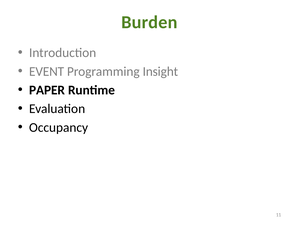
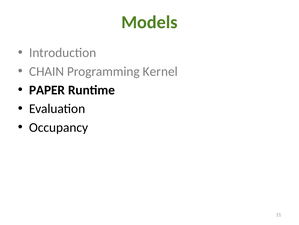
Burden: Burden -> Models
EVENT: EVENT -> CHAIN
Insight: Insight -> Kernel
